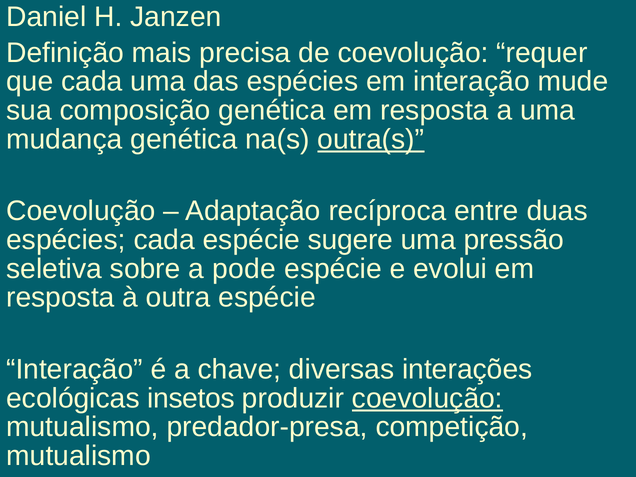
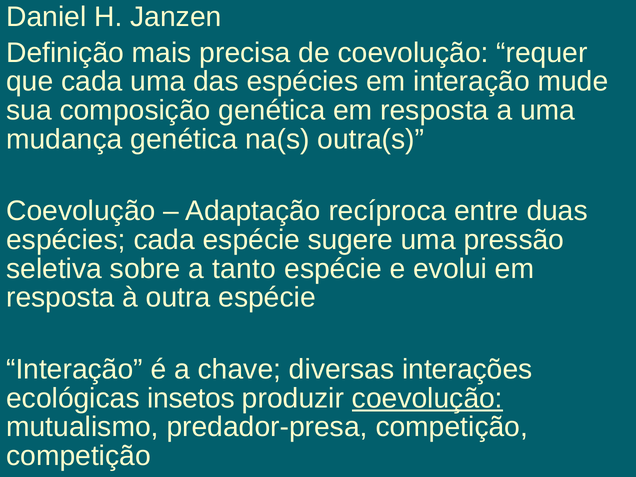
outra(s underline: present -> none
pode: pode -> tanto
mutualismo at (78, 456): mutualismo -> competição
